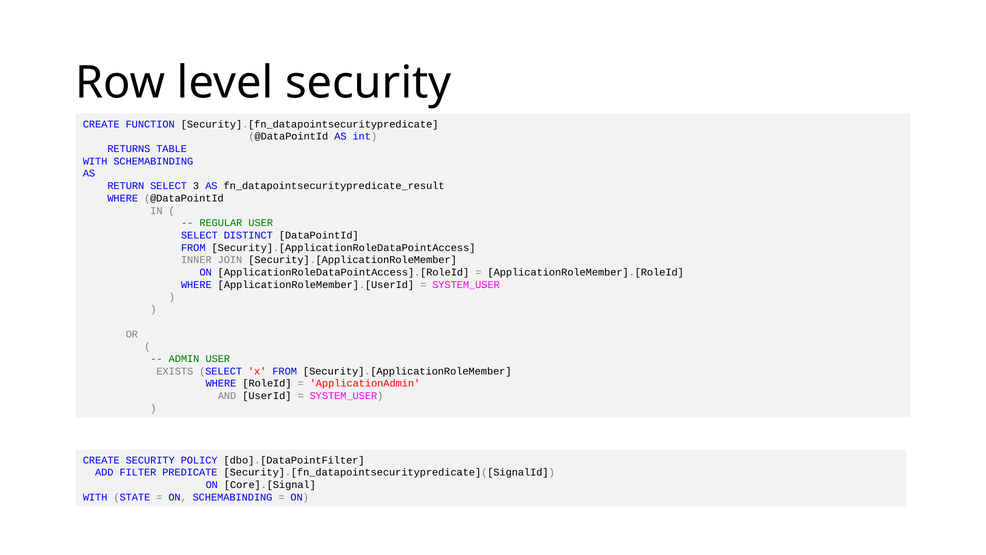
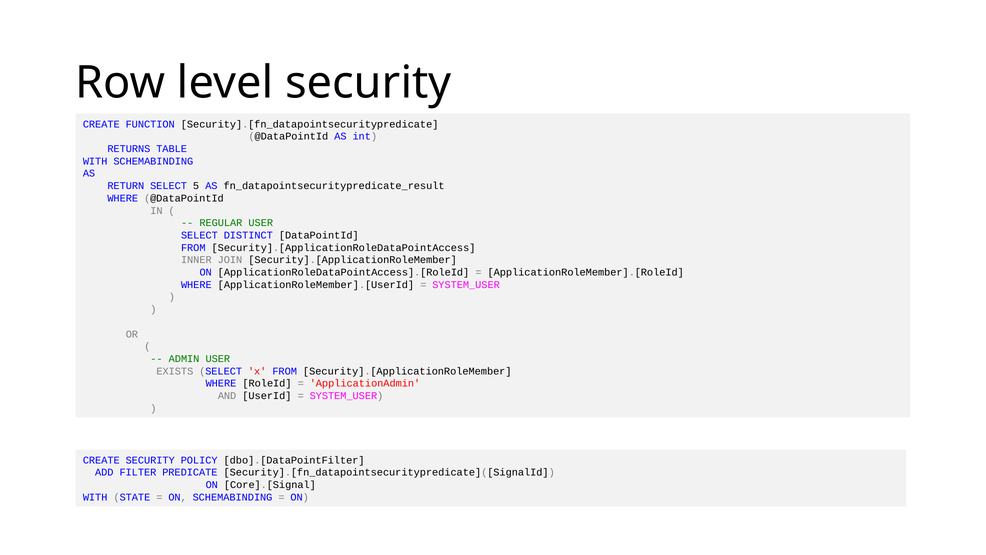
3: 3 -> 5
